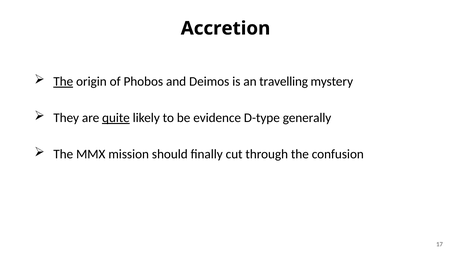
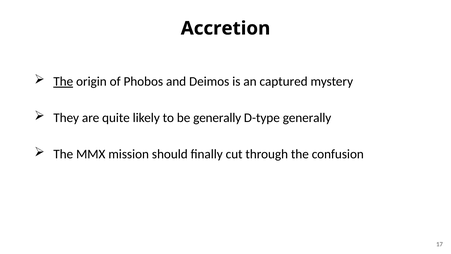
travelling: travelling -> captured
quite underline: present -> none
be evidence: evidence -> generally
